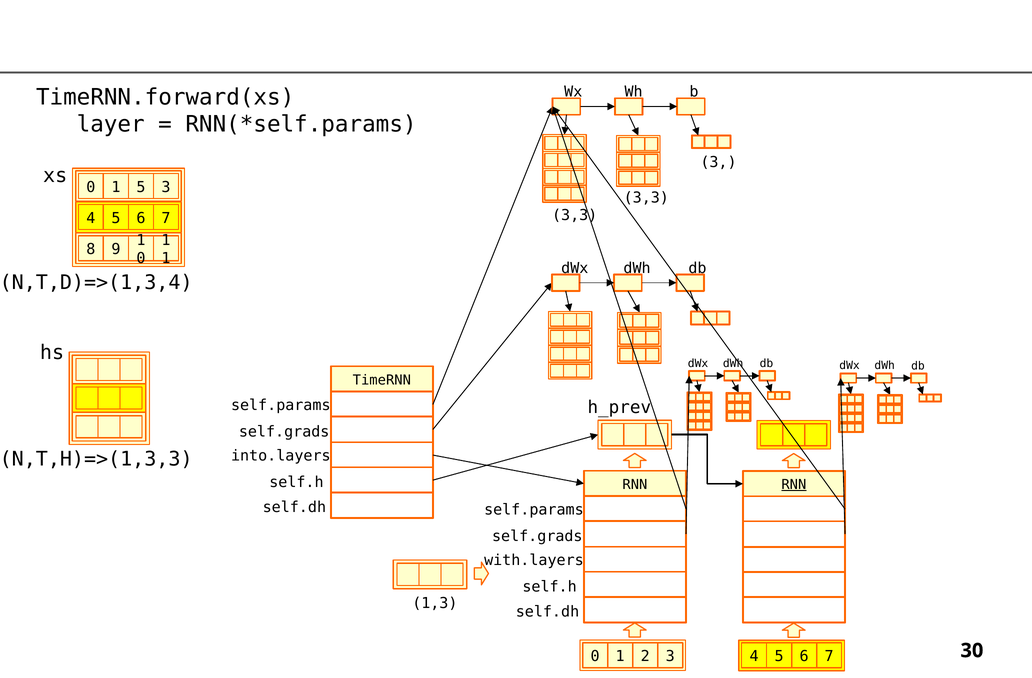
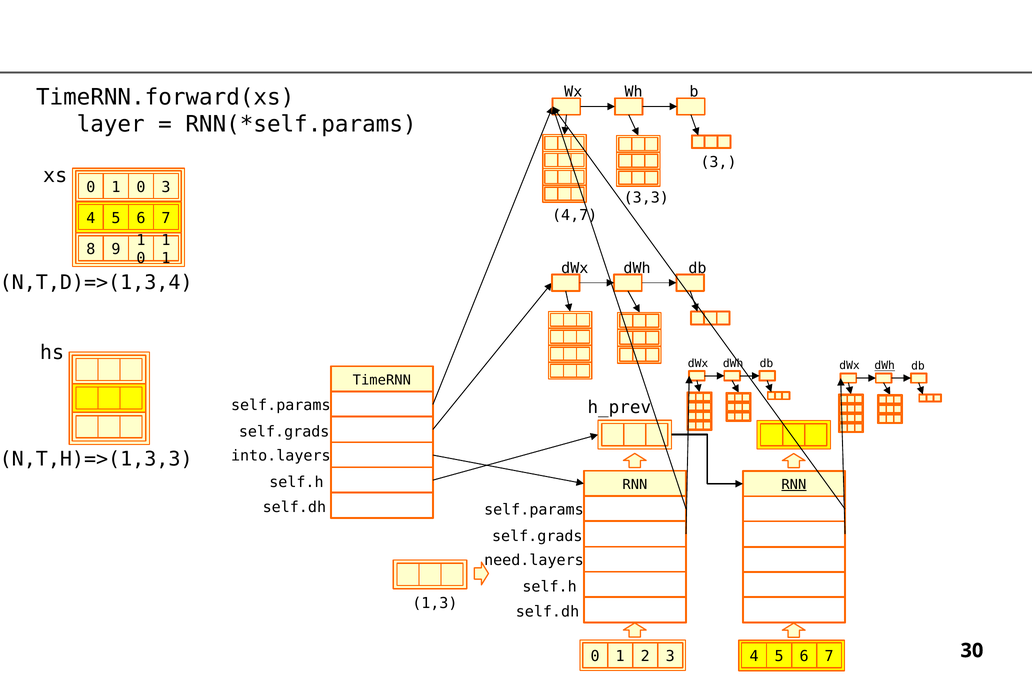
0 1 5: 5 -> 0
3,3 at (575, 215): 3,3 -> 4,7
dWh at (885, 366) underline: none -> present
with.layers: with.layers -> need.layers
